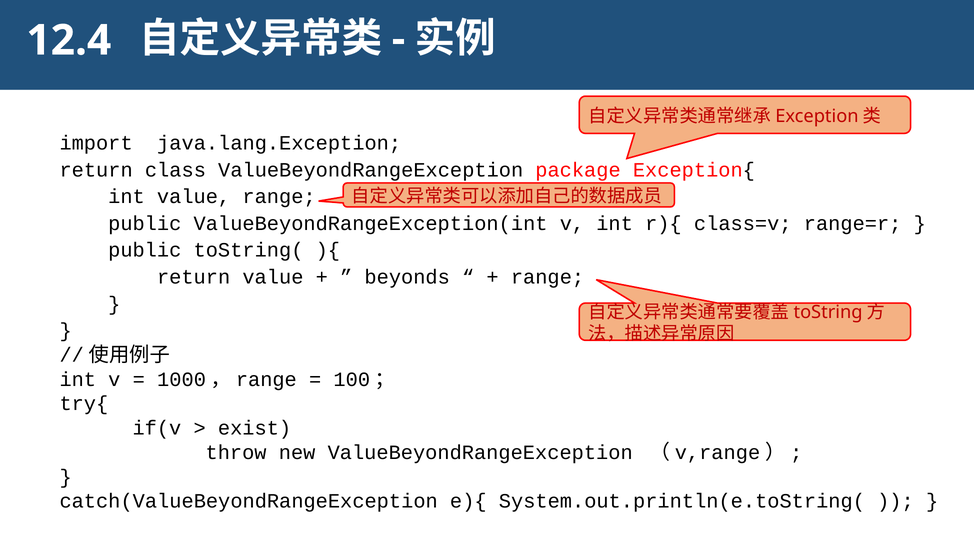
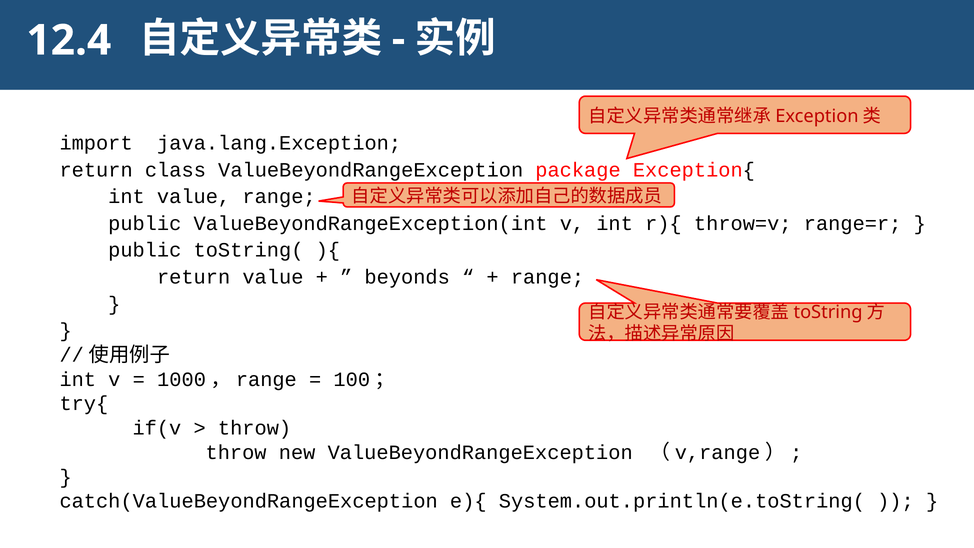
class=v: class=v -> throw=v
exist at (255, 428): exist -> throw
